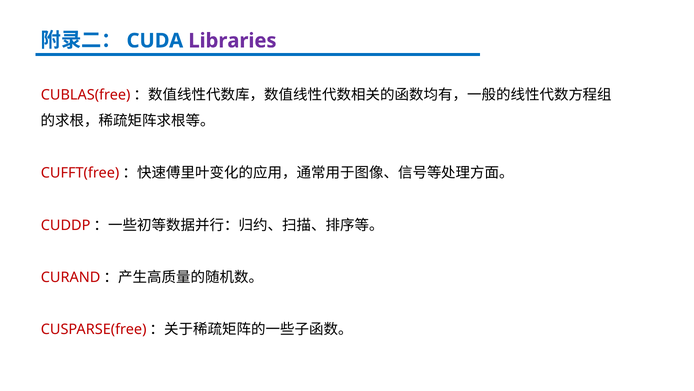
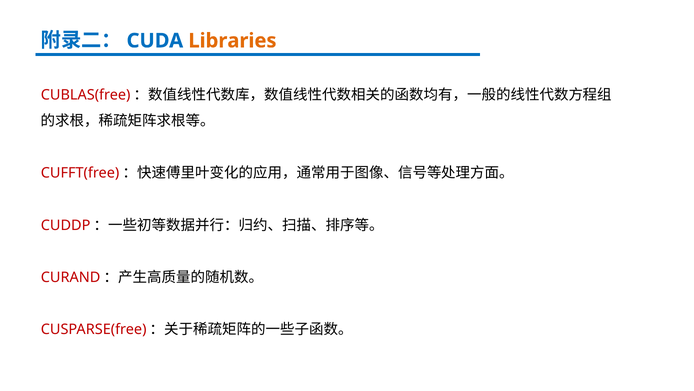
Libraries colour: purple -> orange
